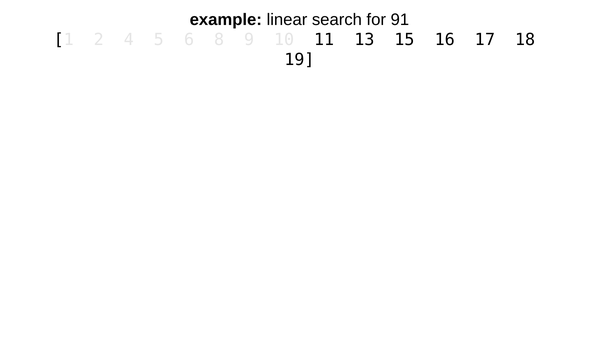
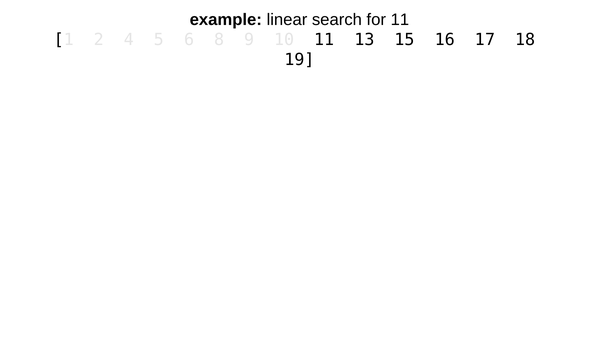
for 91: 91 -> 11
